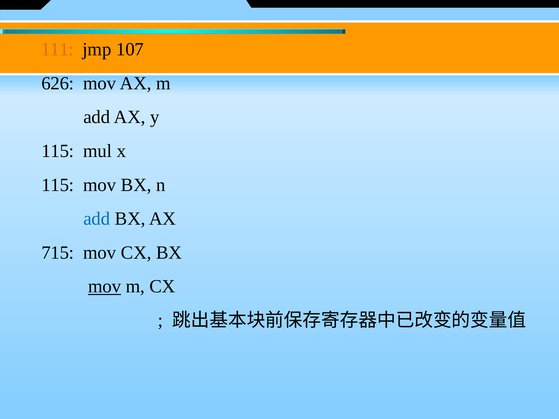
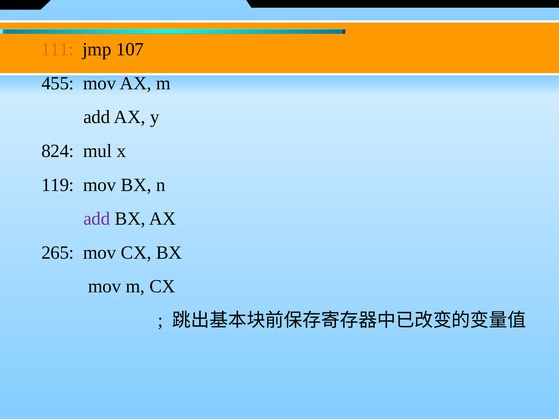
626: 626 -> 455
115 at (58, 151): 115 -> 824
115 at (58, 185): 115 -> 119
add at (97, 219) colour: blue -> purple
715: 715 -> 265
mov at (105, 287) underline: present -> none
